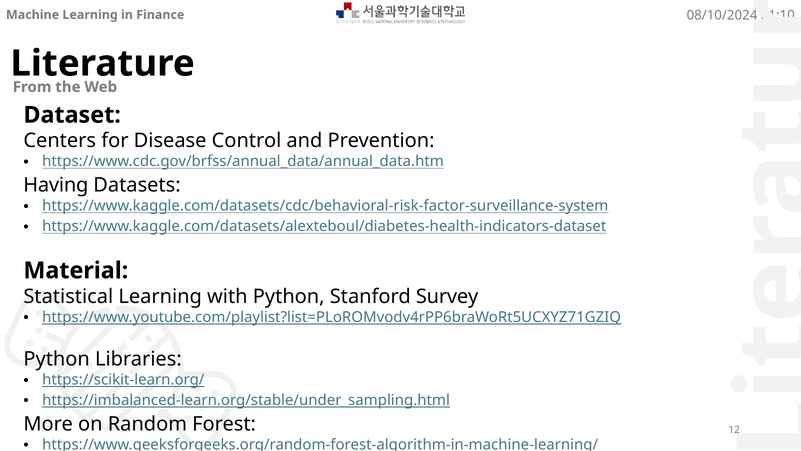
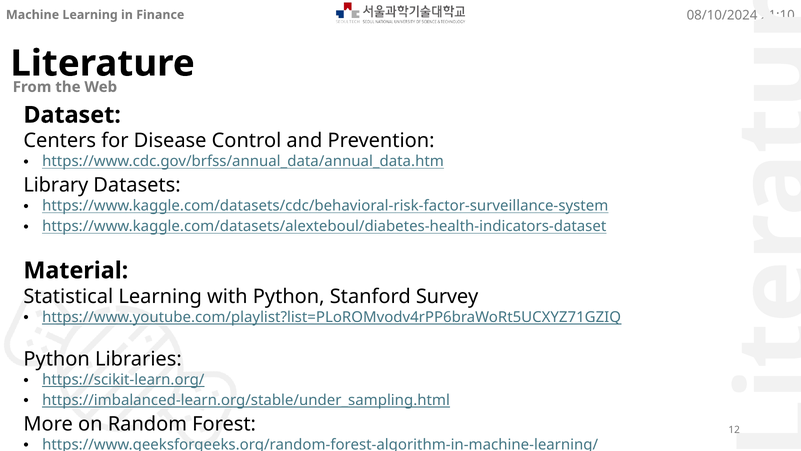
Having: Having -> Library
